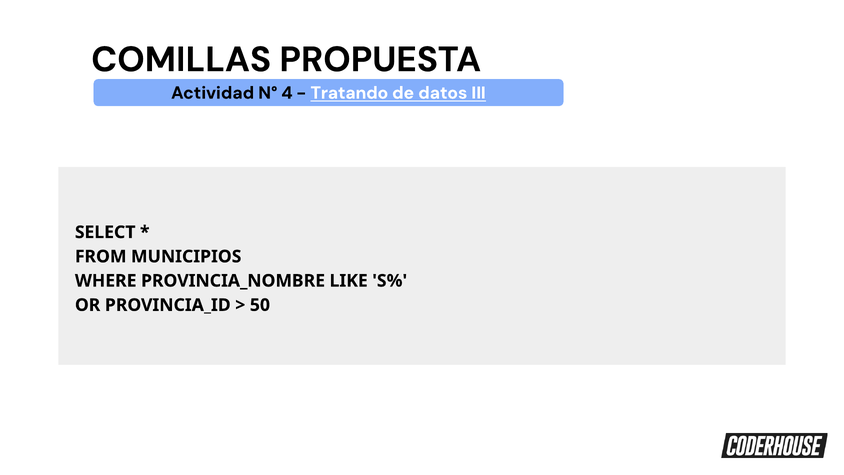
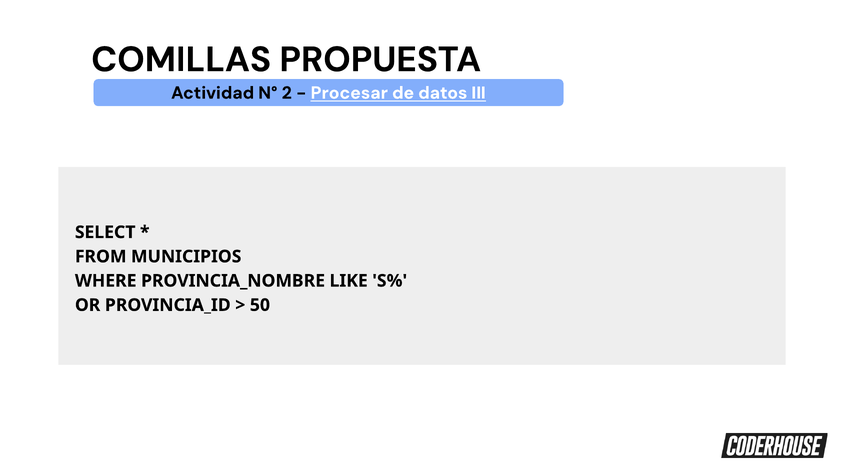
4: 4 -> 2
Tratando: Tratando -> Procesar
